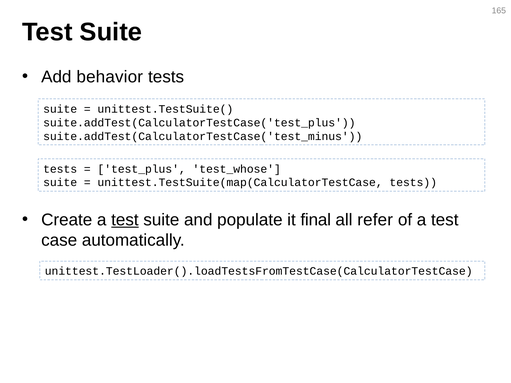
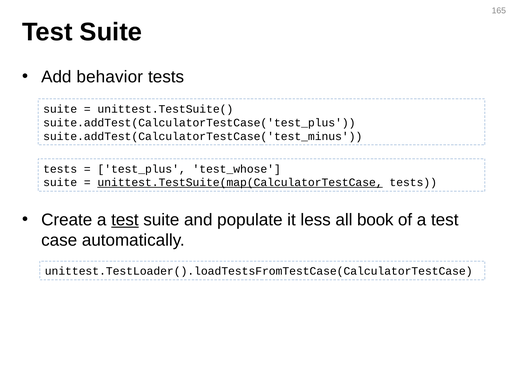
unittest.TestSuite(map(CalculatorTestCase underline: none -> present
final: final -> less
refer: refer -> book
